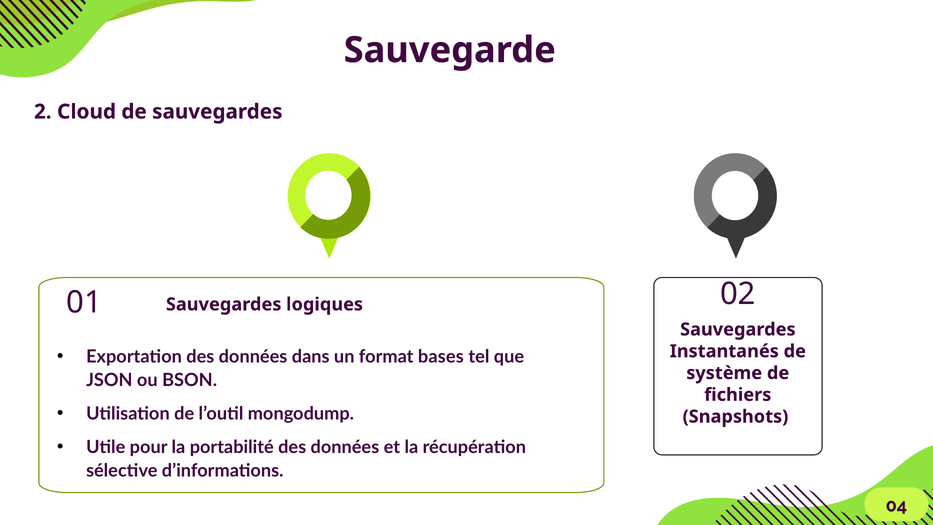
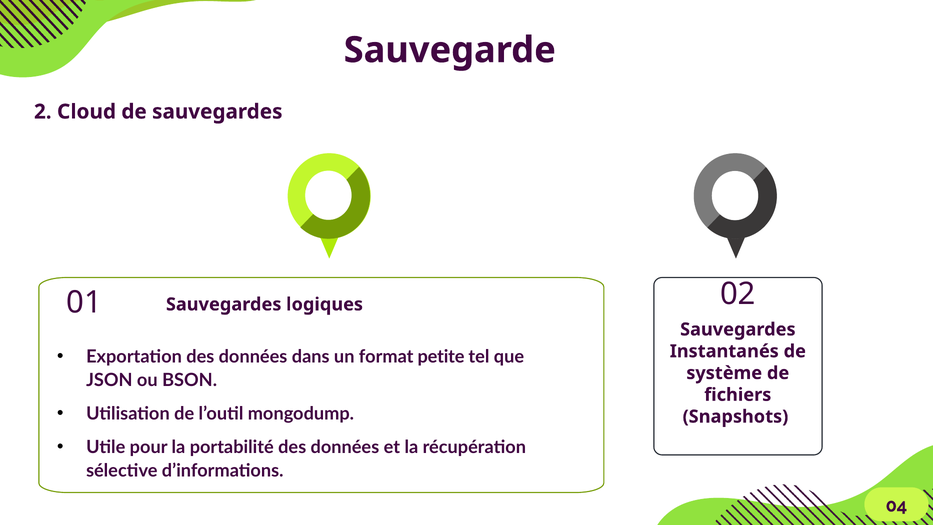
bases: bases -> petite
